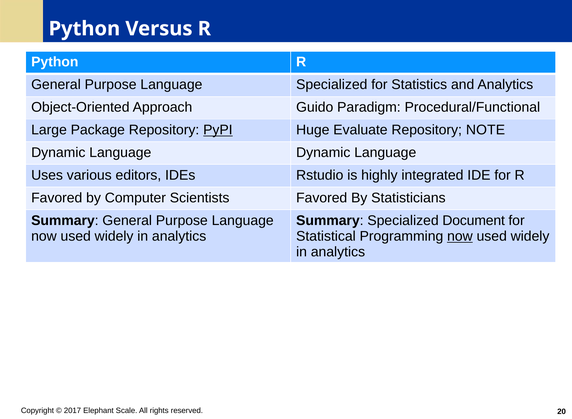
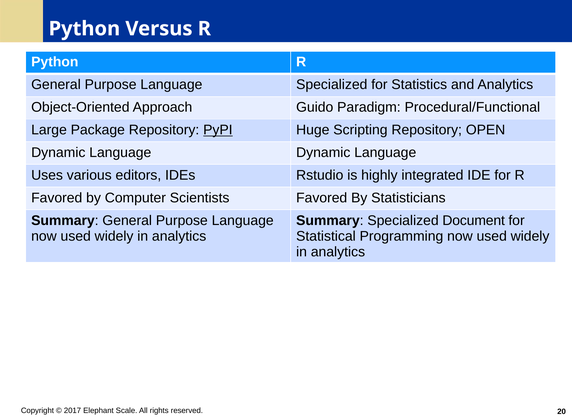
Evaluate: Evaluate -> Scripting
NOTE: NOTE -> OPEN
now at (460, 236) underline: present -> none
